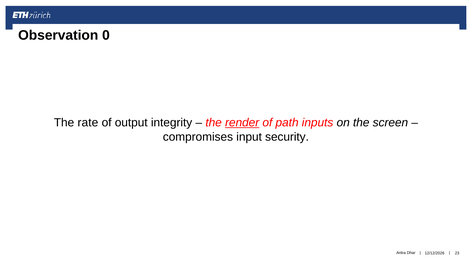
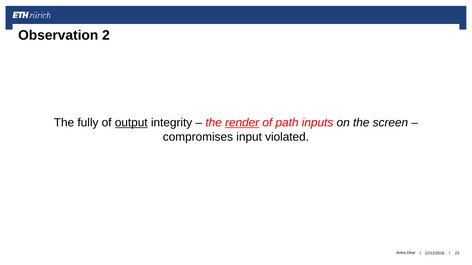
0: 0 -> 2
rate: rate -> fully
output underline: none -> present
security: security -> violated
